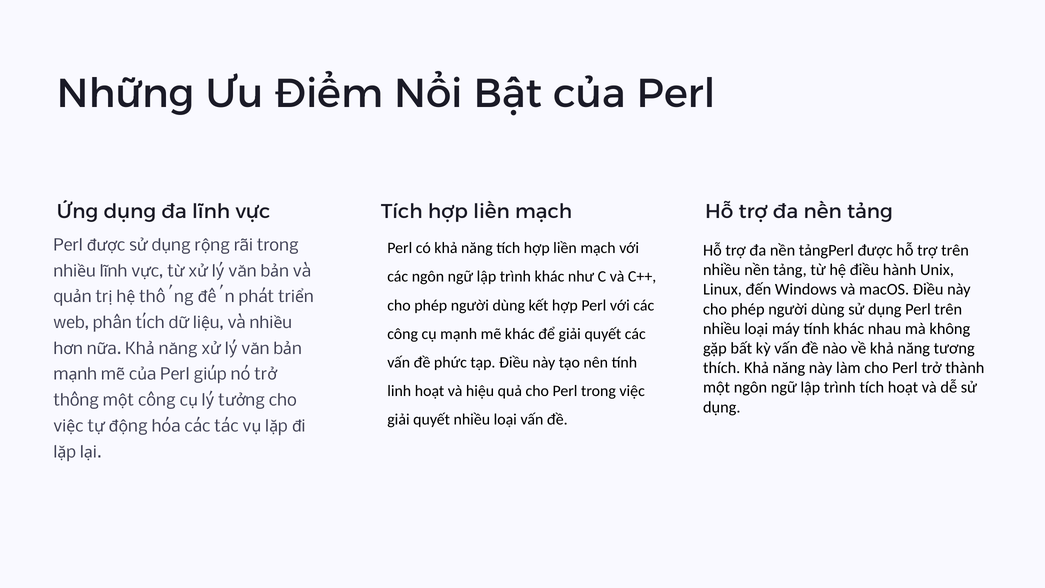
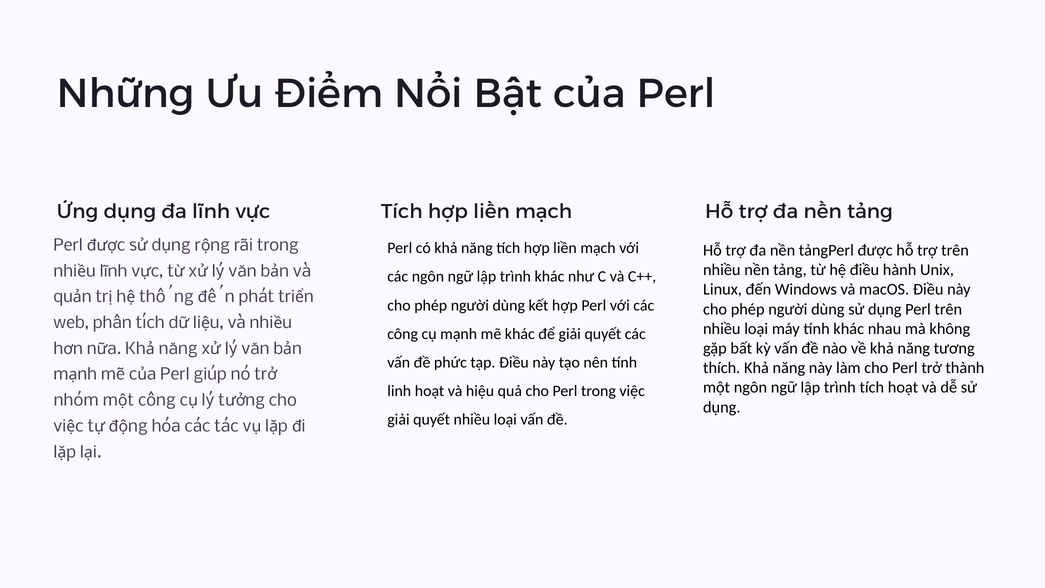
thông: thông -> nhóm
